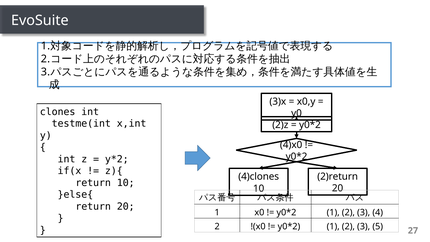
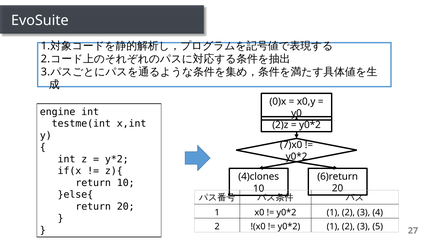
3)x: 3)x -> 0)x
clones: clones -> engine
4)x0: 4)x0 -> 7)x0
2)return: 2)return -> 6)return
